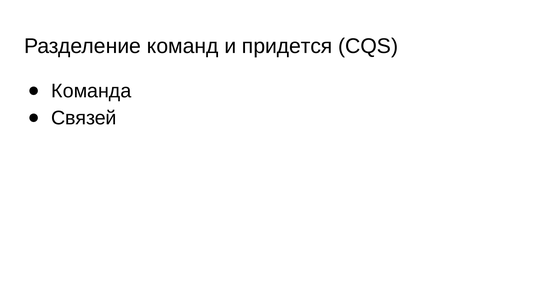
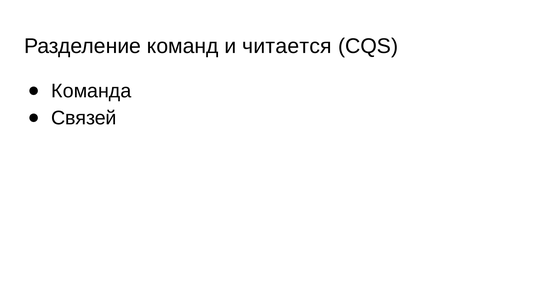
придется: придется -> читается
